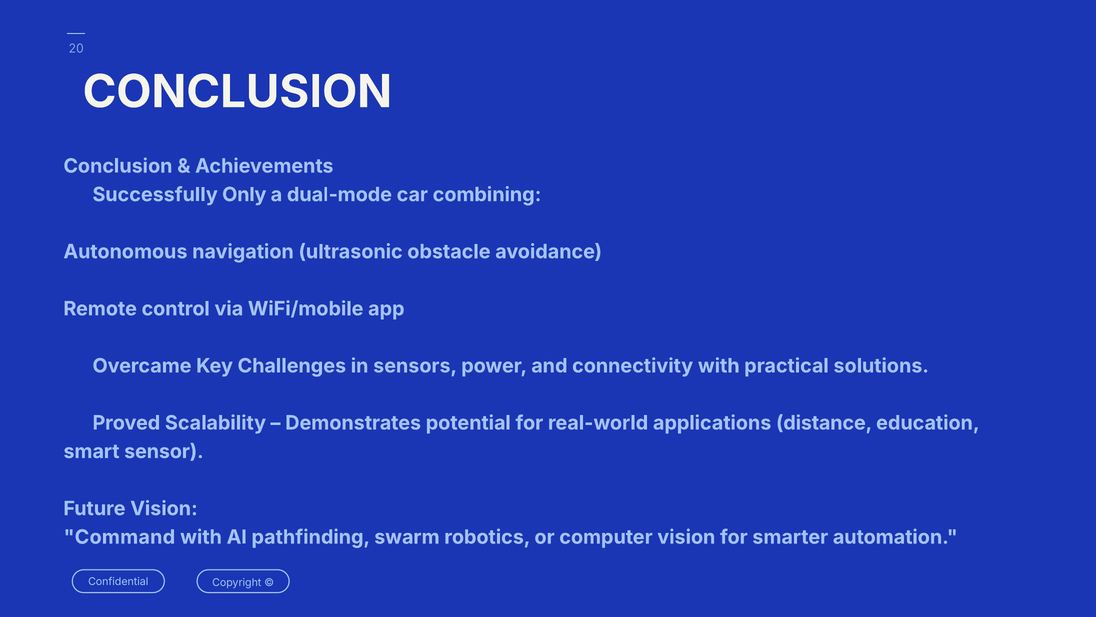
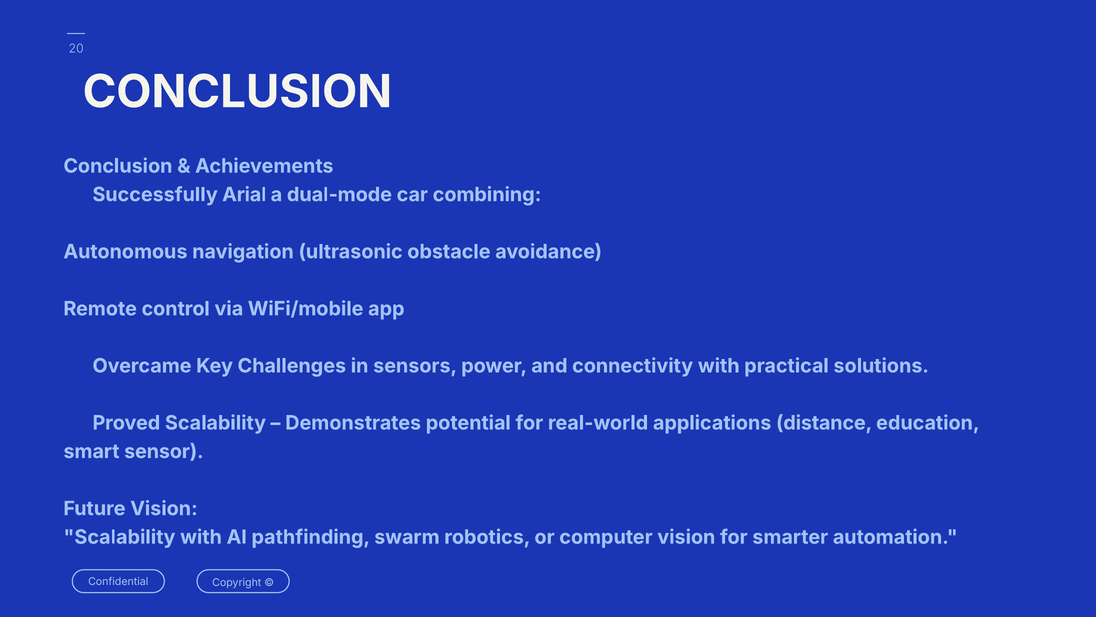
Only: Only -> Arial
Command at (119, 537): Command -> Scalability
